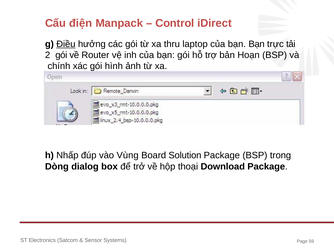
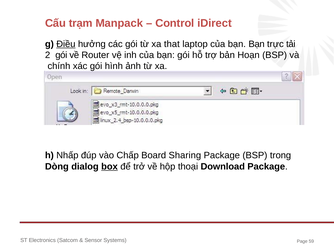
điện: điện -> trạm
thru: thru -> that
Vùng: Vùng -> Chấp
Solution: Solution -> Sharing
box underline: none -> present
